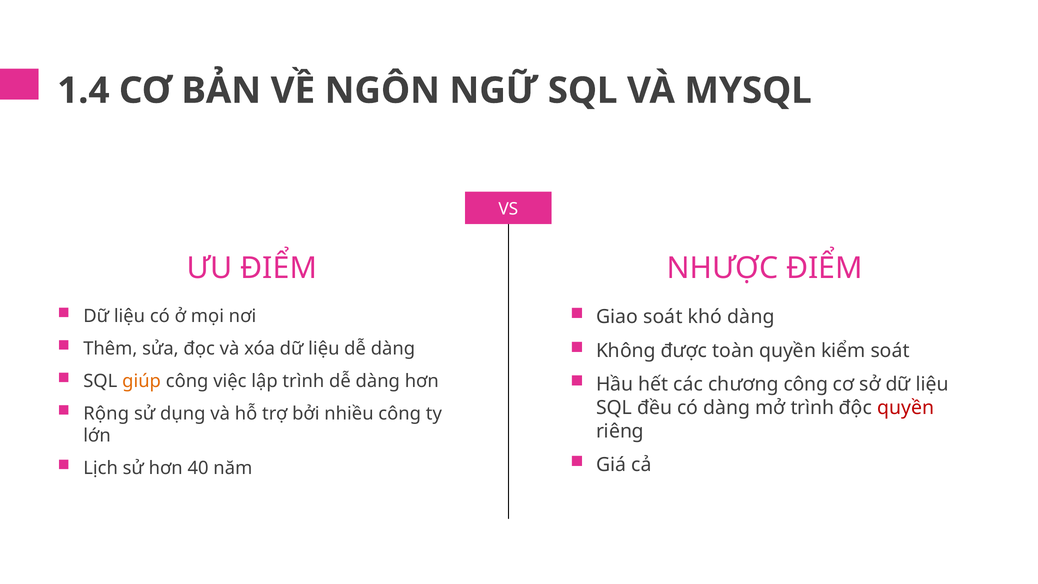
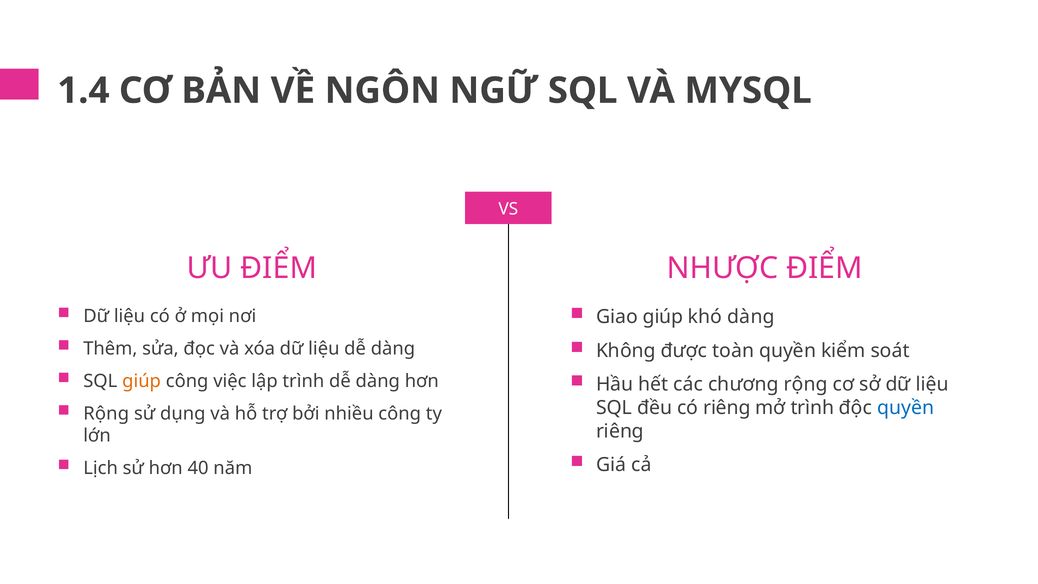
Giao soát: soát -> giúp
chương công: công -> rộng
có dàng: dàng -> riêng
quyền at (906, 408) colour: red -> blue
